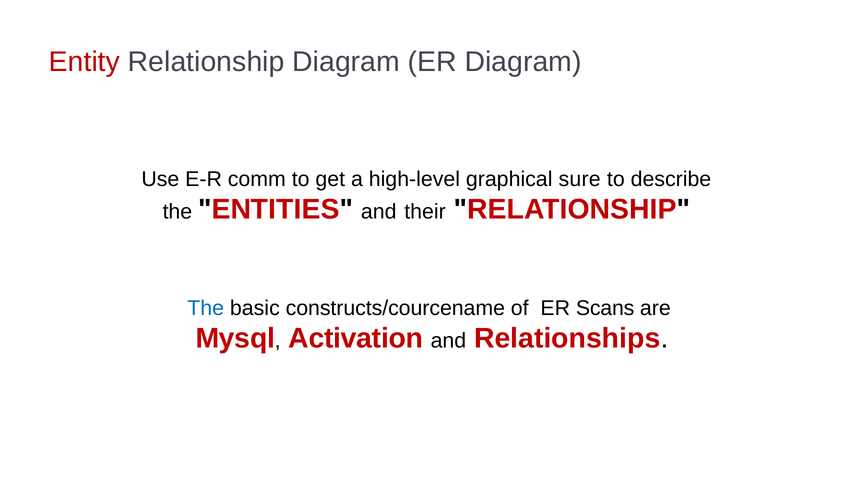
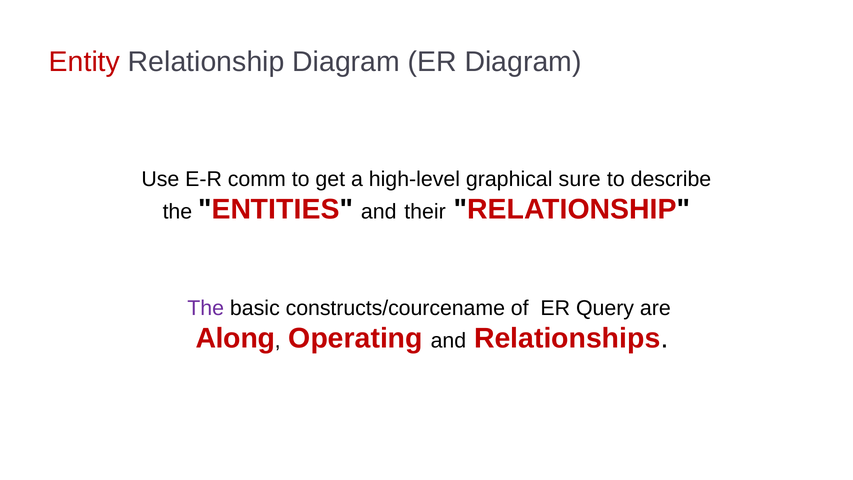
The at (206, 308) colour: blue -> purple
Scans: Scans -> Query
Mysql: Mysql -> Along
Activation: Activation -> Operating
